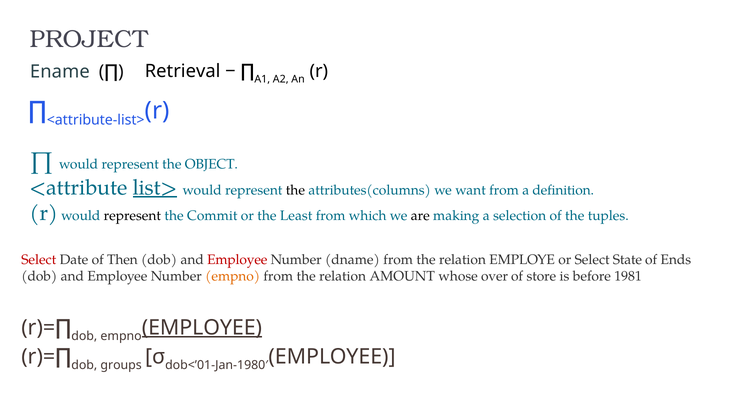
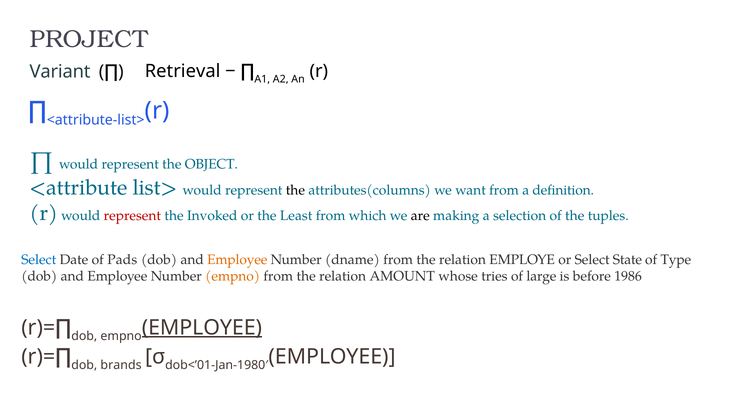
Ename: Ename -> Variant
list> underline: present -> none
represent at (132, 216) colour: black -> red
Commit: Commit -> Invoked
Select at (39, 260) colour: red -> blue
Then: Then -> Pads
Employee at (237, 260) colour: red -> orange
Ends: Ends -> Type
over: over -> tries
store: store -> large
1981: 1981 -> 1986
groups: groups -> brands
